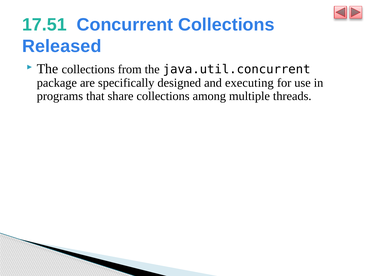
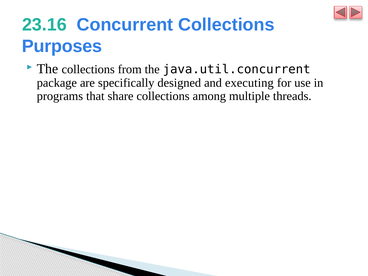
17.51: 17.51 -> 23.16
Released: Released -> Purposes
